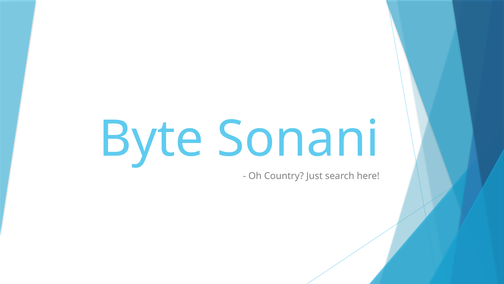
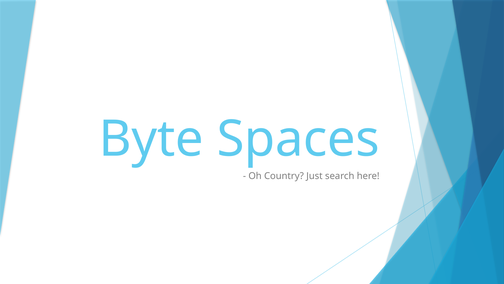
Sonani: Sonani -> Spaces
